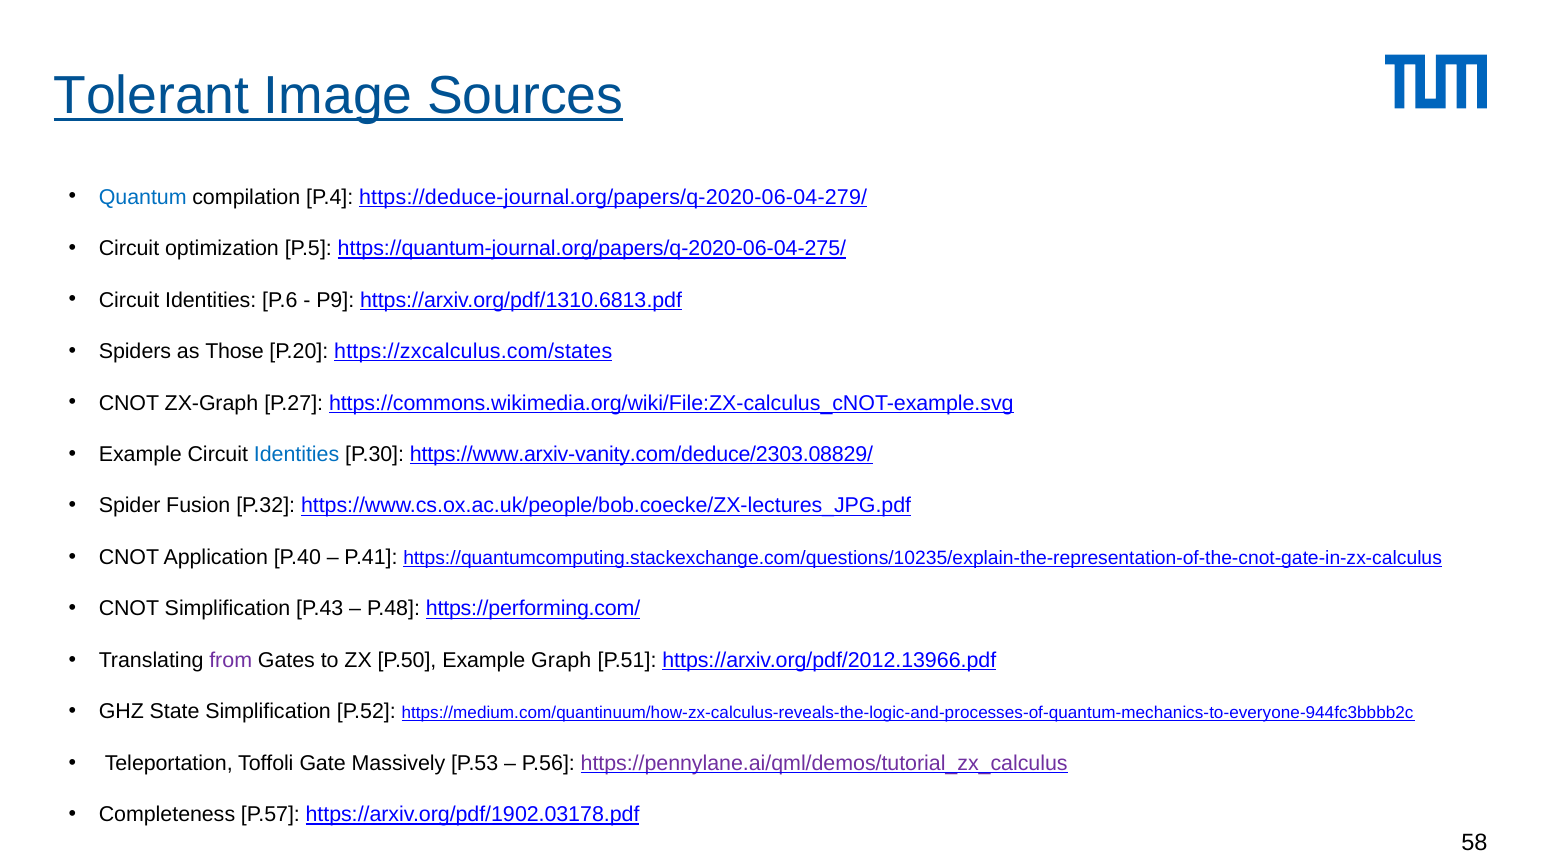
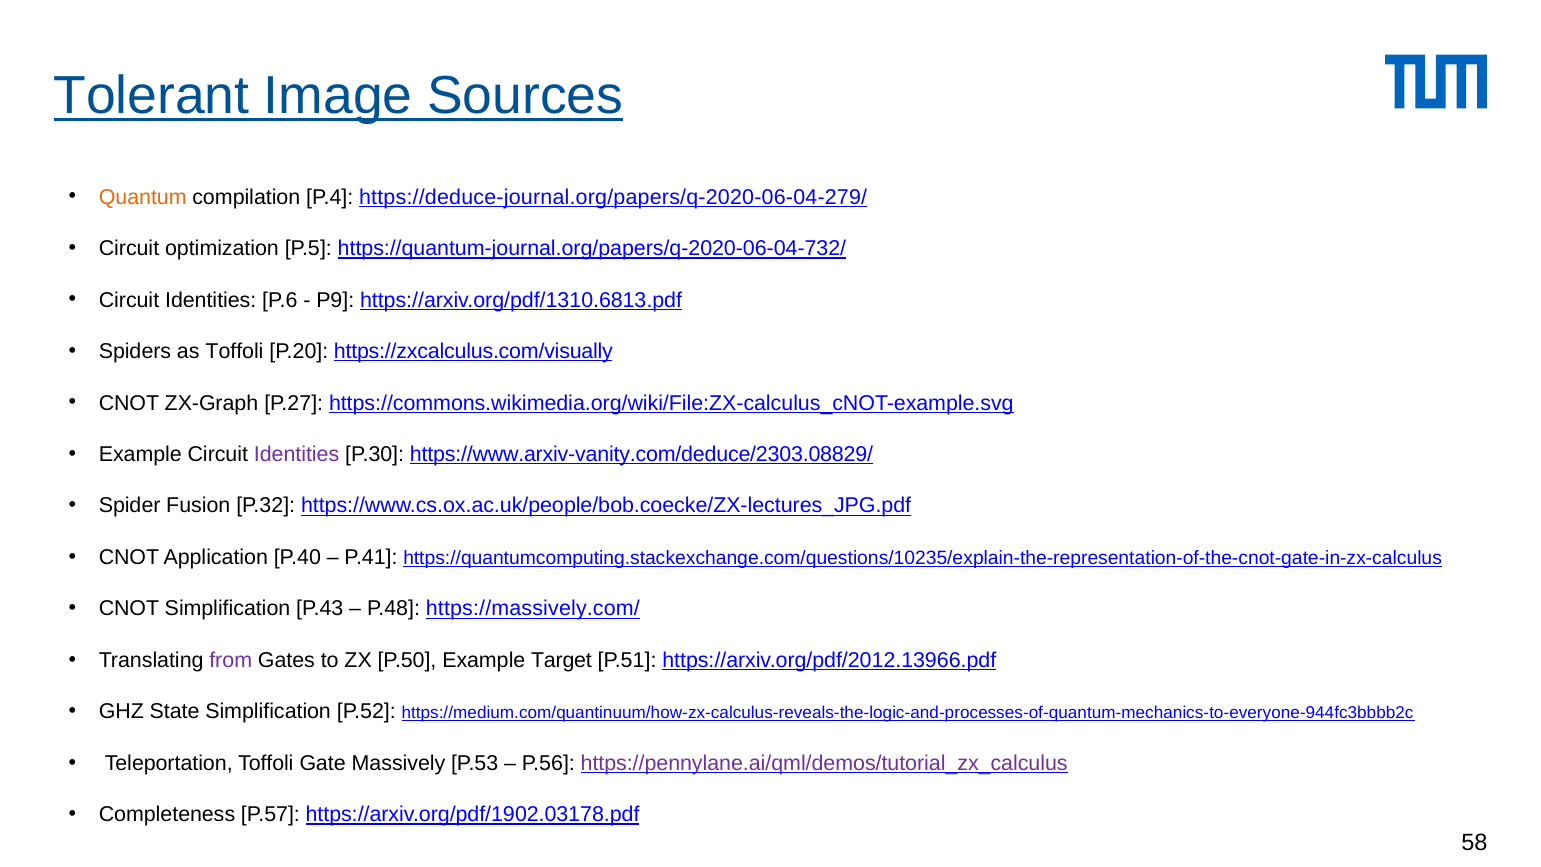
Quantum colour: blue -> orange
https://quantum-journal.org/papers/q-2020-06-04-275/: https://quantum-journal.org/papers/q-2020-06-04-275/ -> https://quantum-journal.org/papers/q-2020-06-04-732/
as Those: Those -> Toffoli
https://zxcalculus.com/states: https://zxcalculus.com/states -> https://zxcalculus.com/visually
Identities at (297, 454) colour: blue -> purple
https://performing.com/: https://performing.com/ -> https://massively.com/
Graph: Graph -> Target
